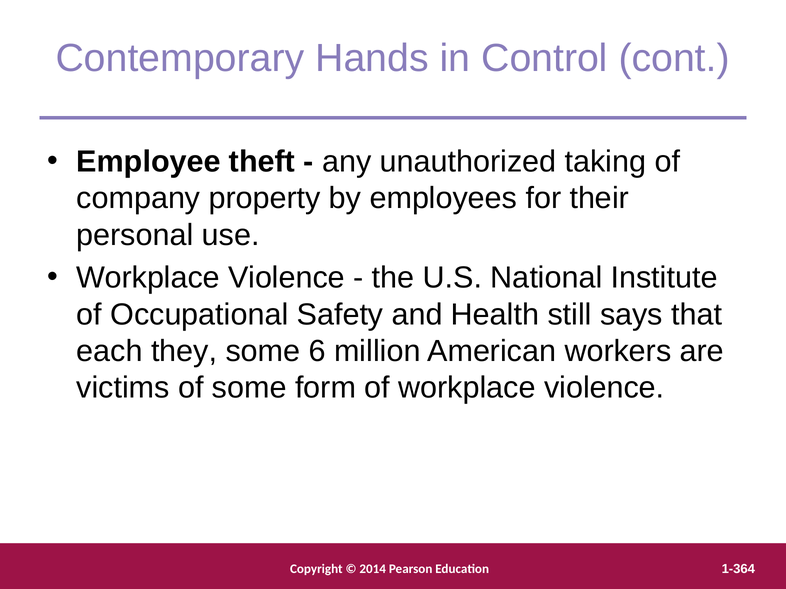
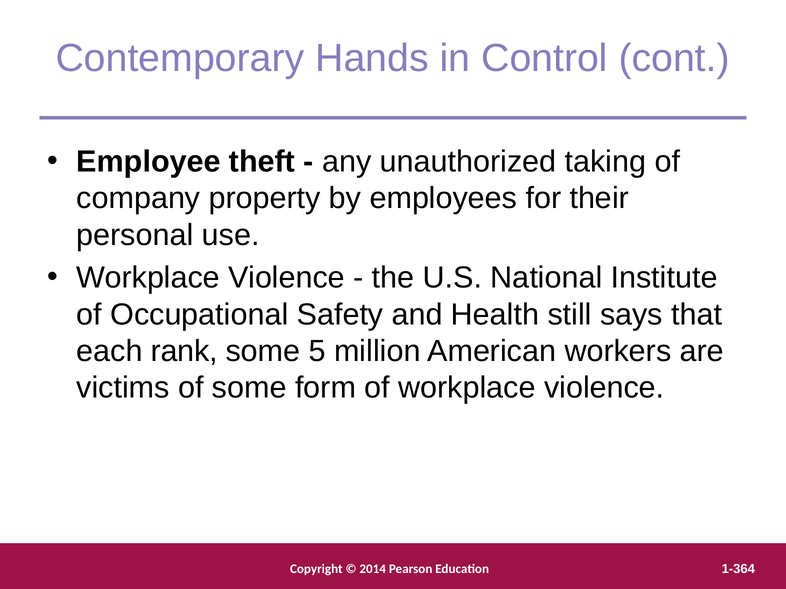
they: they -> rank
6: 6 -> 5
